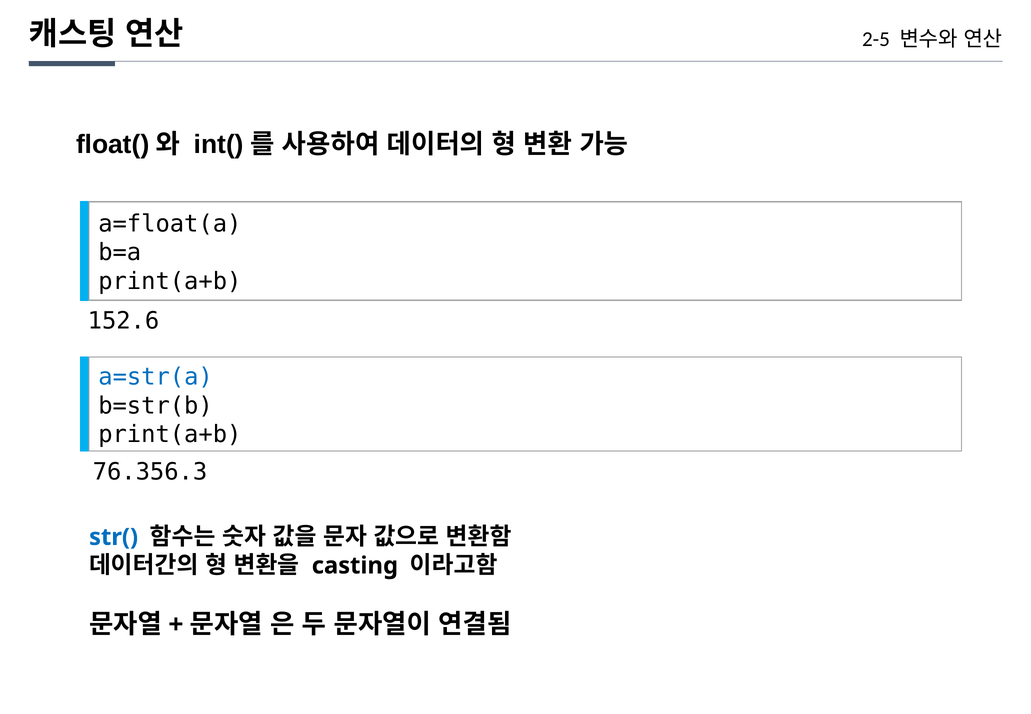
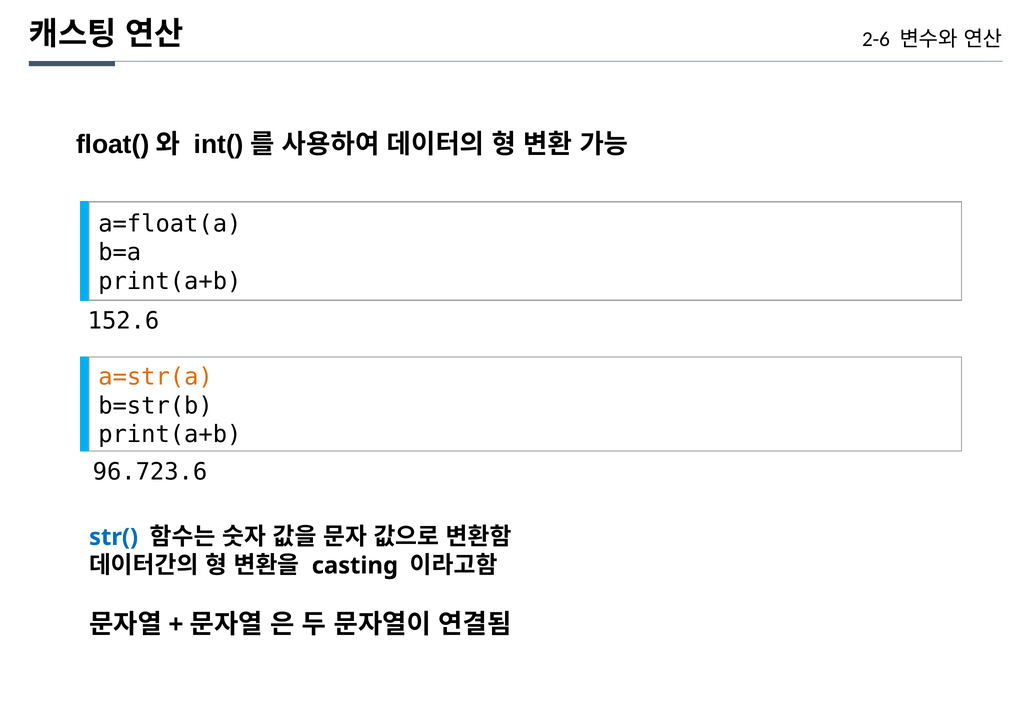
2-5: 2-5 -> 2-6
a=str(a colour: blue -> orange
76.356.3: 76.356.3 -> 96.723.6
